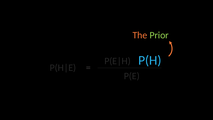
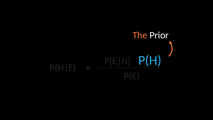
Prior colour: light green -> white
